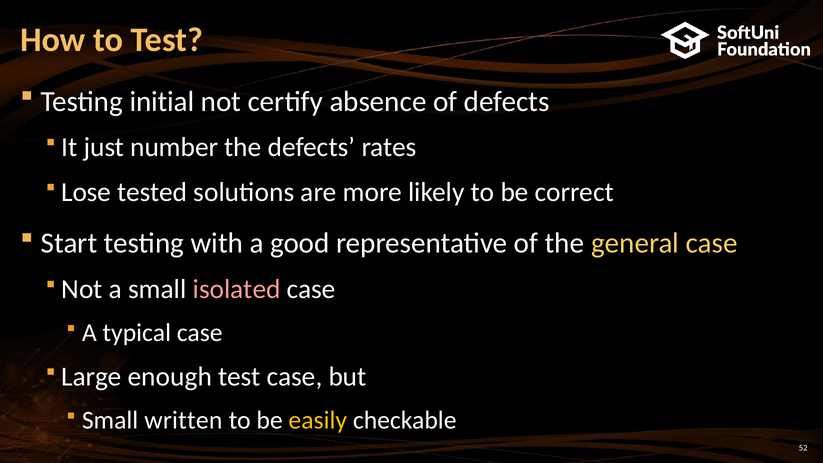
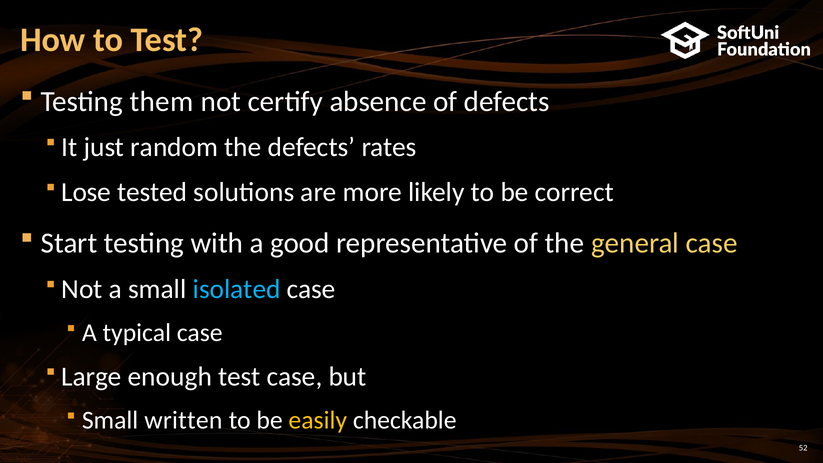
initial: initial -> them
number: number -> random
isolated colour: pink -> light blue
